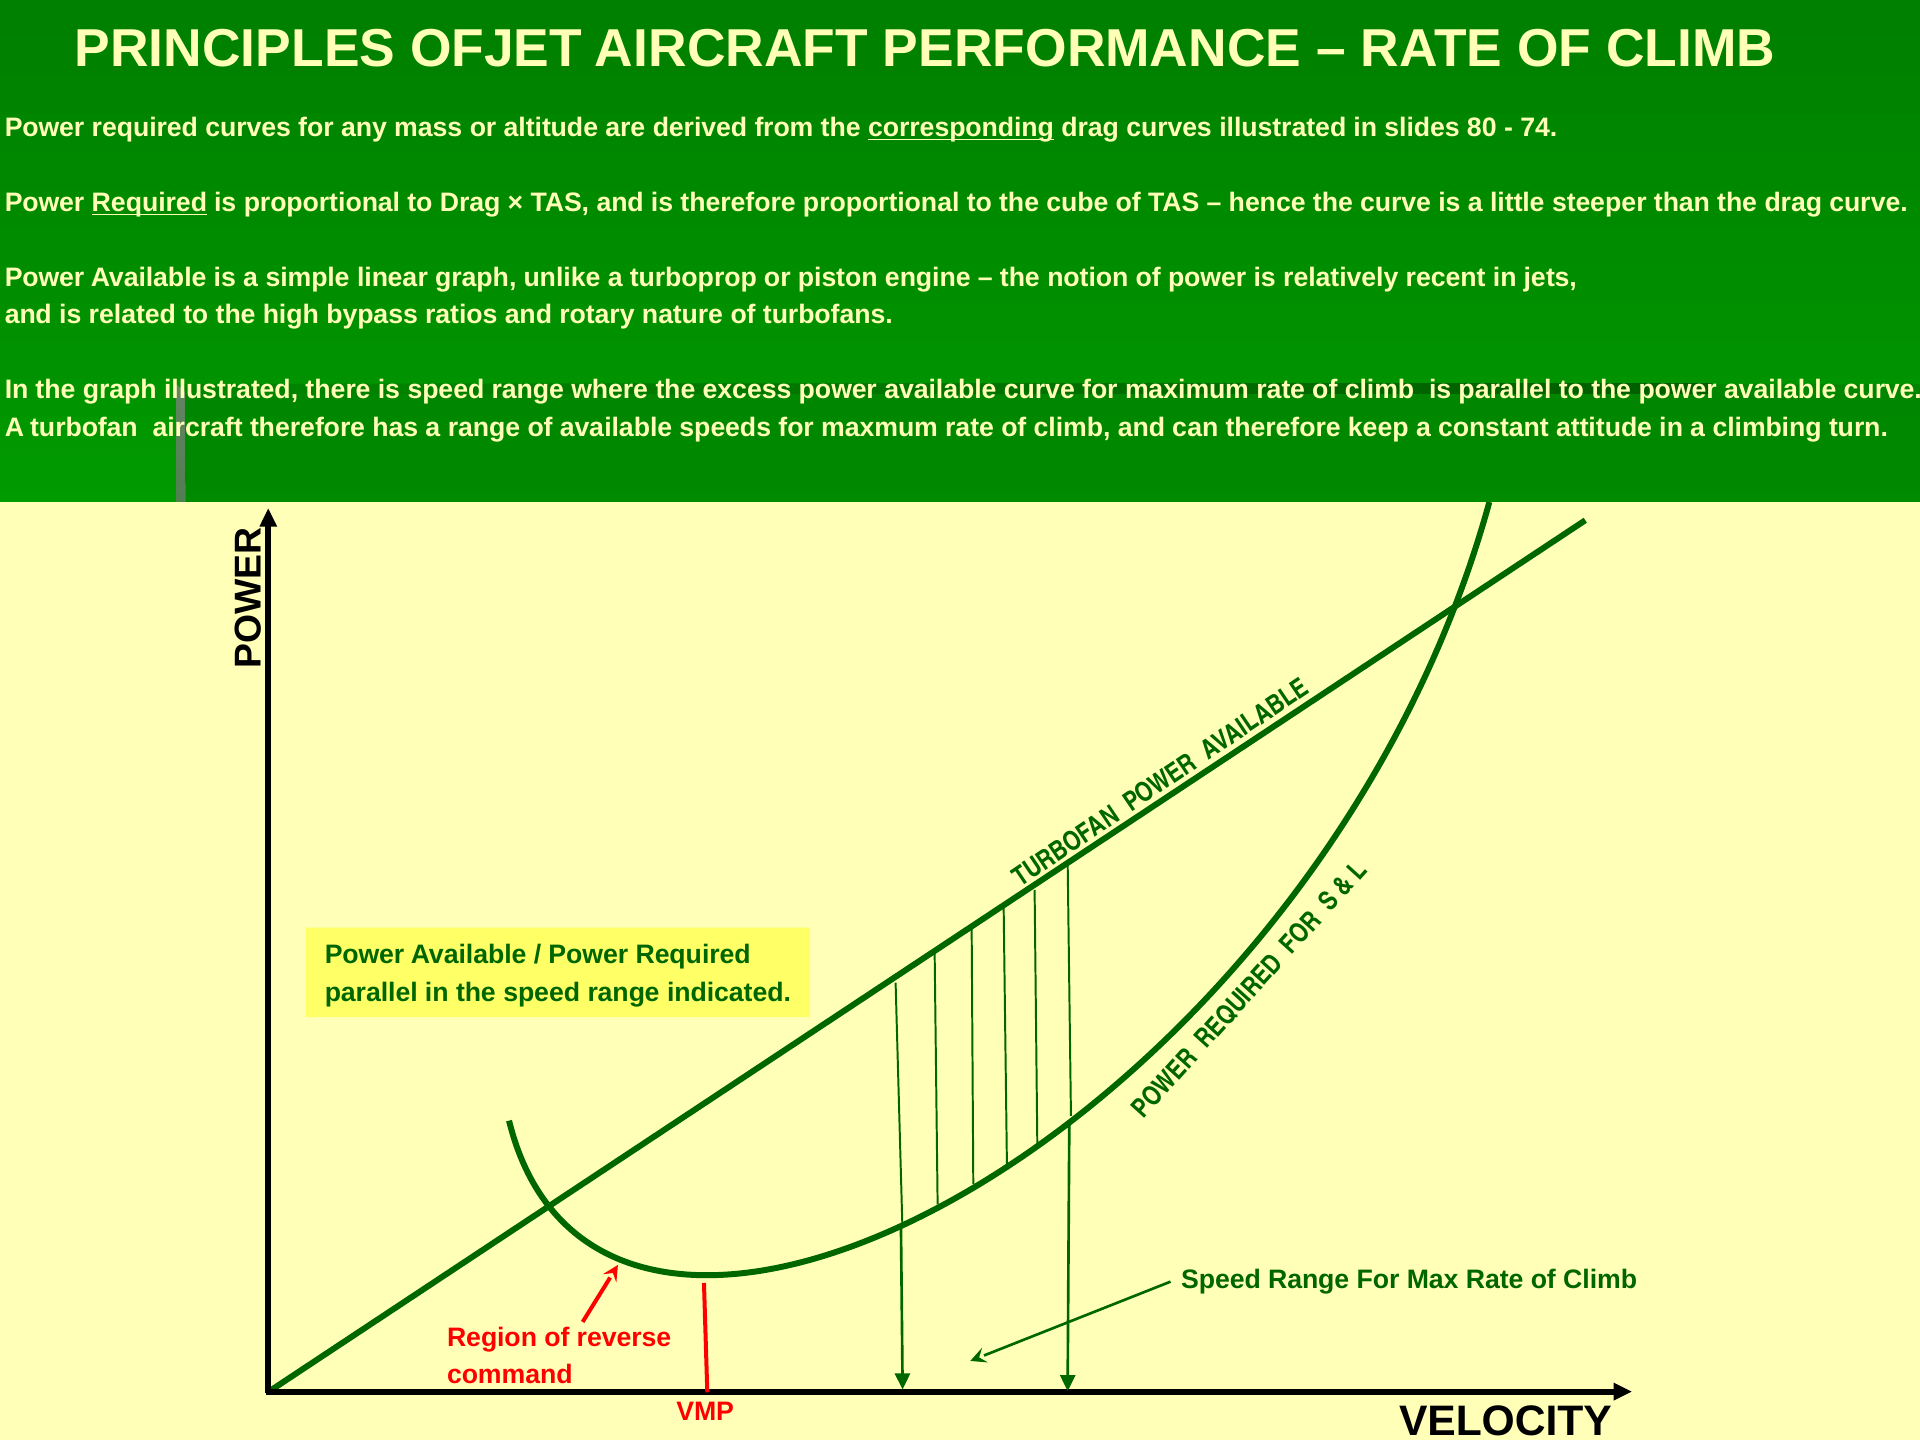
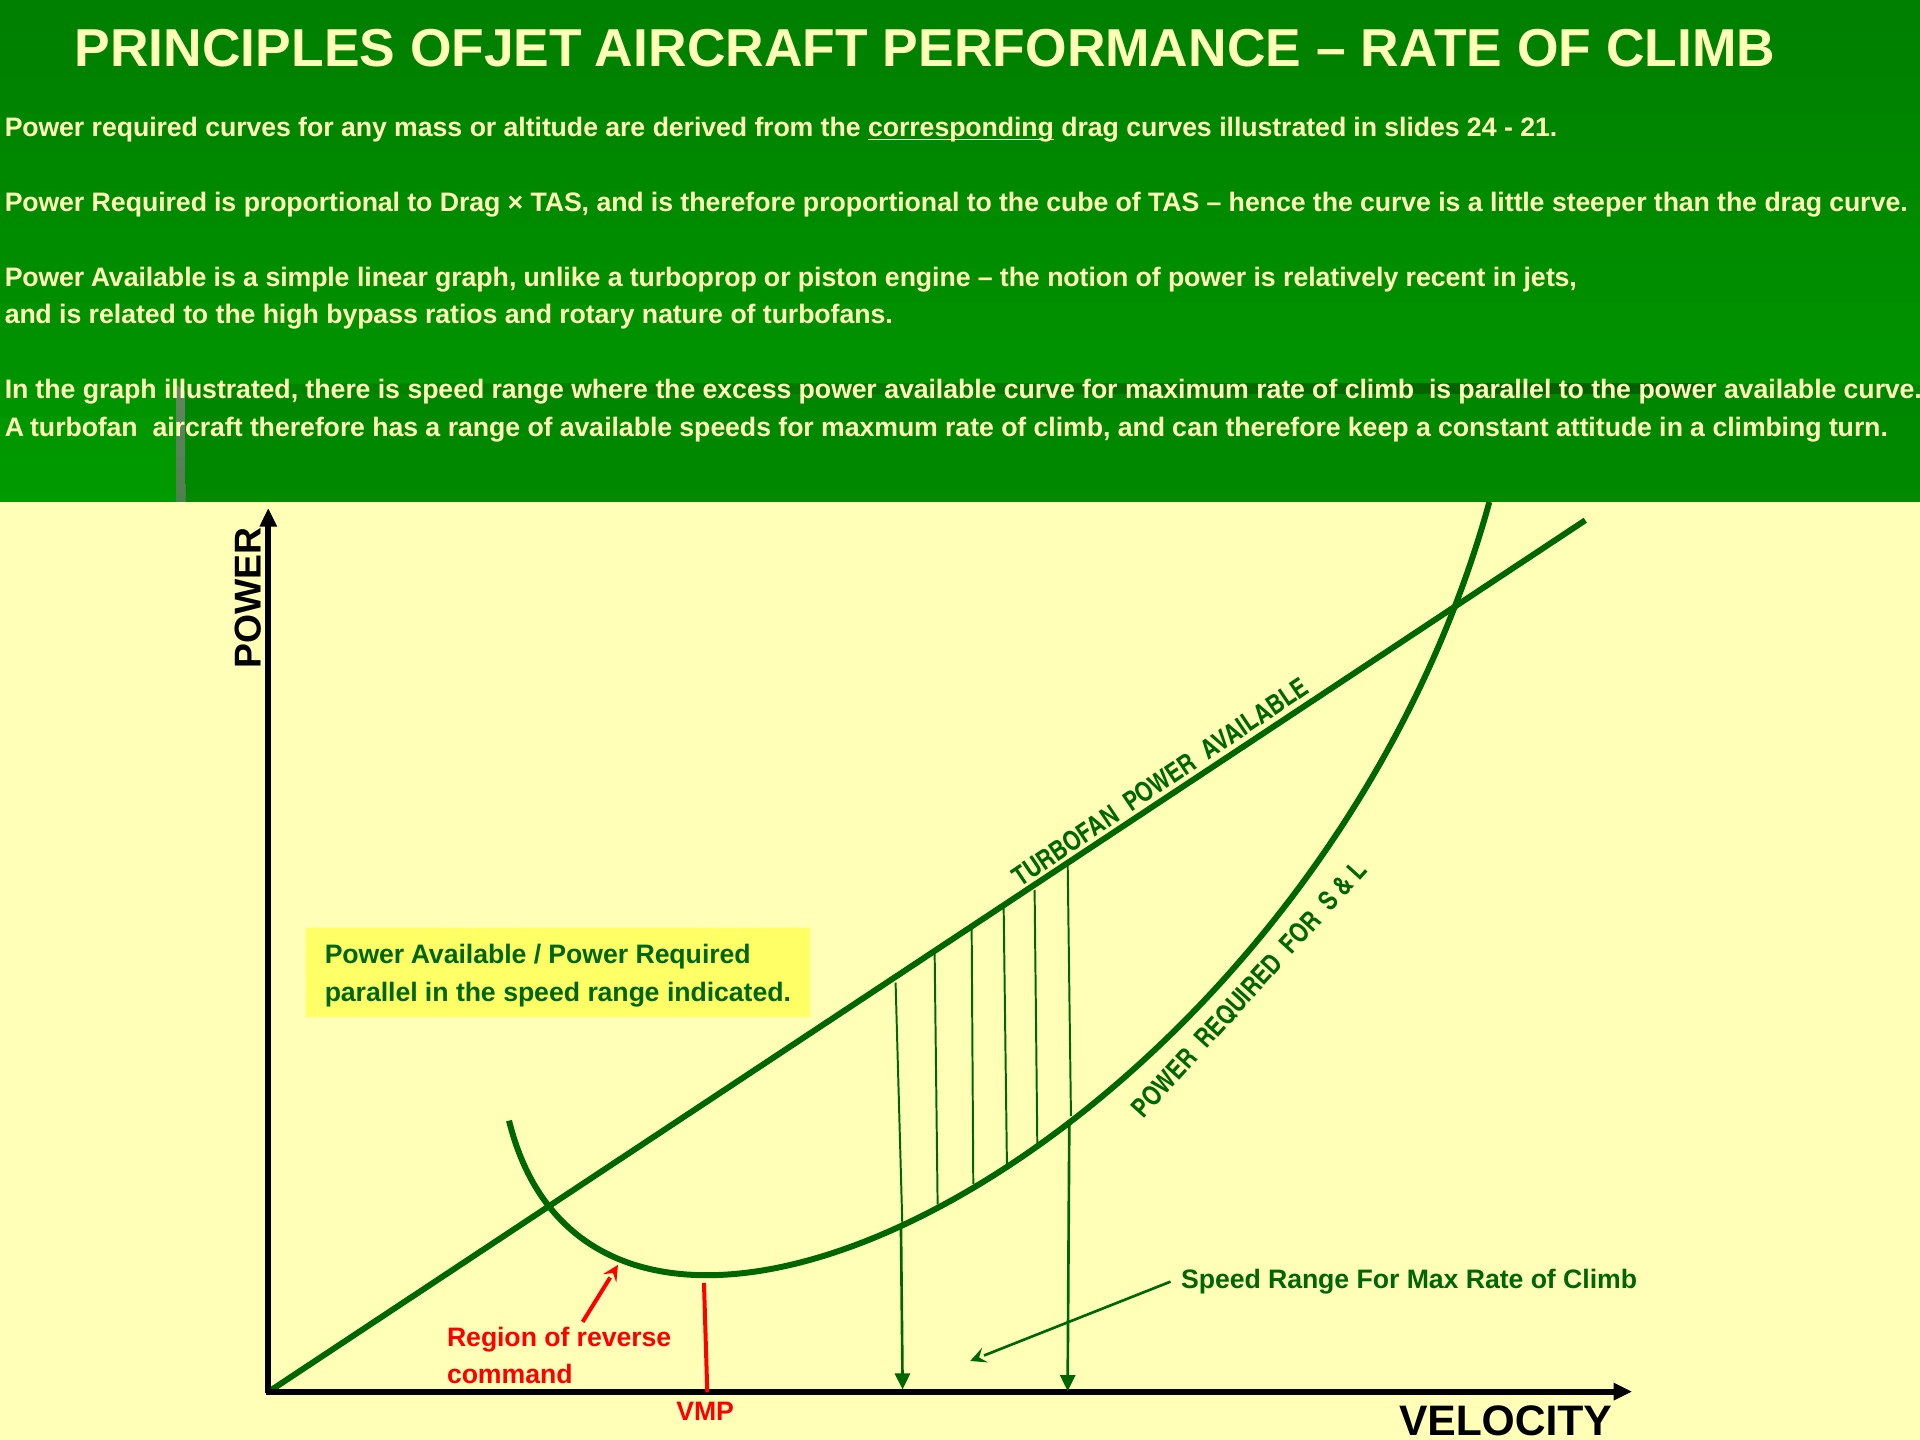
80: 80 -> 24
74: 74 -> 21
Required at (149, 203) underline: present -> none
